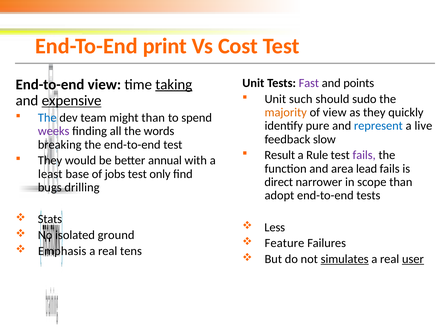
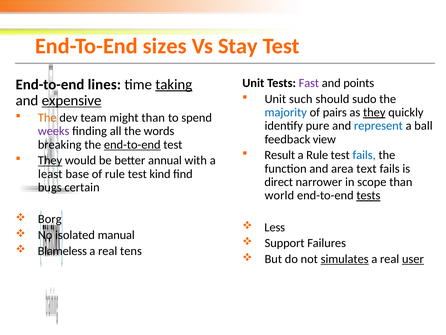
print: print -> sizes
Cost: Cost -> Stay
End-to-end view: view -> lines
majority colour: orange -> blue
of view: view -> pairs
they at (374, 112) underline: none -> present
The at (47, 118) colour: blue -> orange
live: live -> ball
slow: slow -> view
end-to-end at (132, 144) underline: none -> present
fails at (364, 155) colour: purple -> blue
They at (50, 160) underline: none -> present
lead: lead -> text
of jobs: jobs -> rule
only: only -> kind
drilling: drilling -> certain
adopt: adopt -> world
tests at (368, 195) underline: none -> present
Stats: Stats -> Borg
ground: ground -> manual
Feature: Feature -> Support
Emphasis: Emphasis -> Blameless
